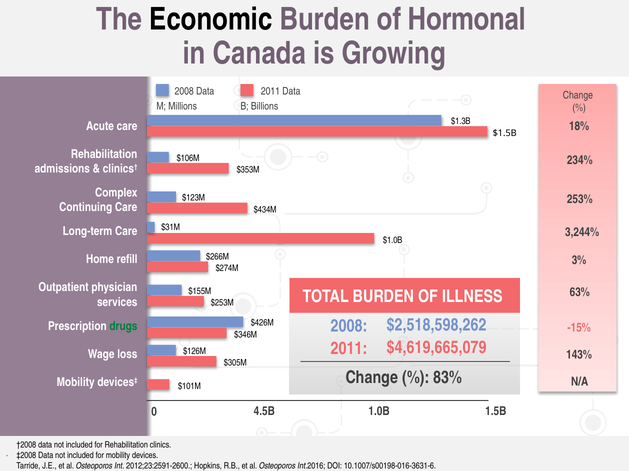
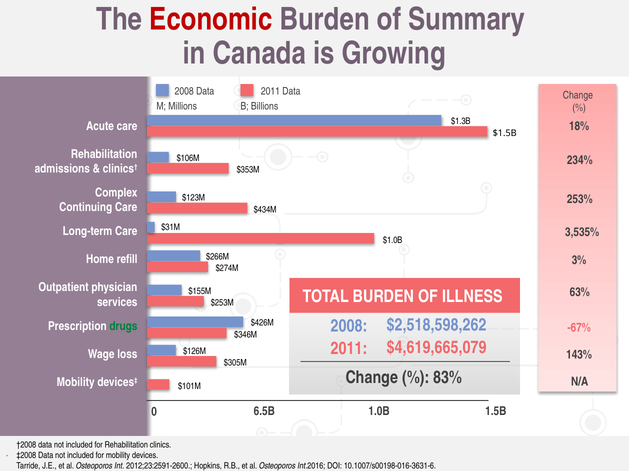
Economic colour: black -> red
Hormonal: Hormonal -> Summary
3,244%: 3,244% -> 3,535%
-15%: -15% -> -67%
4.5B: 4.5B -> 6.5B
